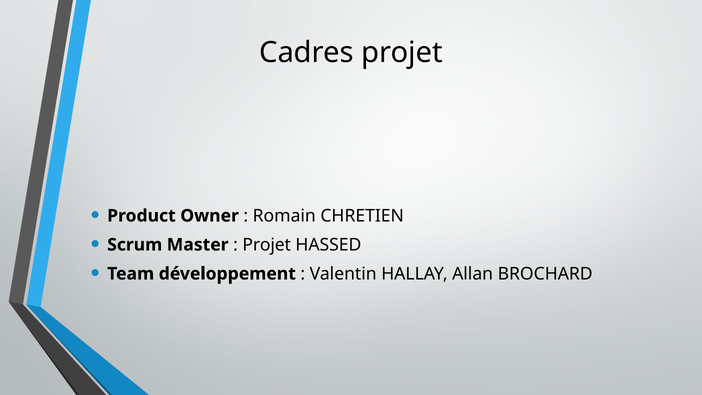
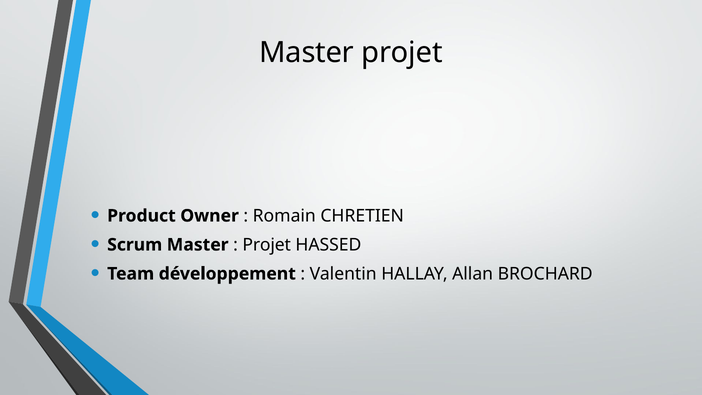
Cadres at (306, 52): Cadres -> Master
